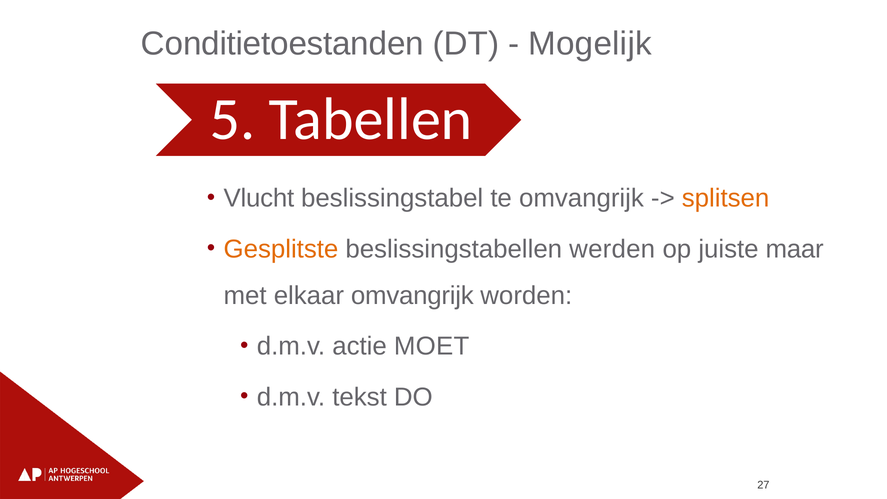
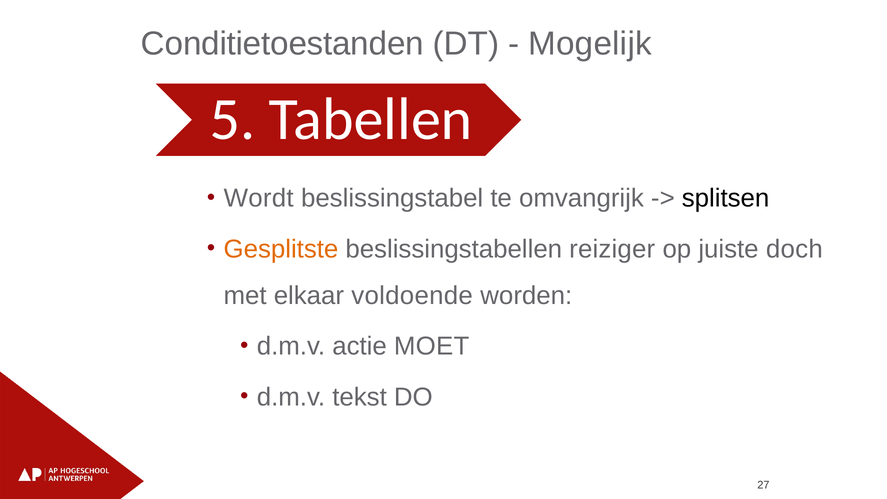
Vlucht: Vlucht -> Wordt
splitsen colour: orange -> black
werden: werden -> reiziger
maar: maar -> doch
elkaar omvangrijk: omvangrijk -> voldoende
